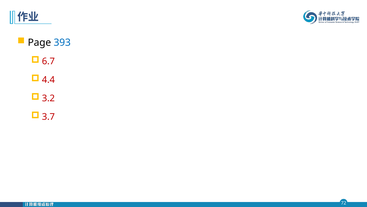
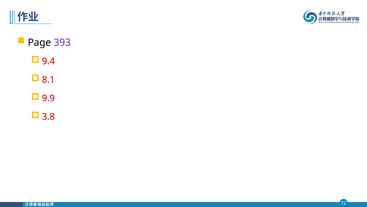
393 colour: blue -> purple
6.7: 6.7 -> 9.4
4.4: 4.4 -> 8.1
3.2: 3.2 -> 9.9
3.7: 3.7 -> 3.8
